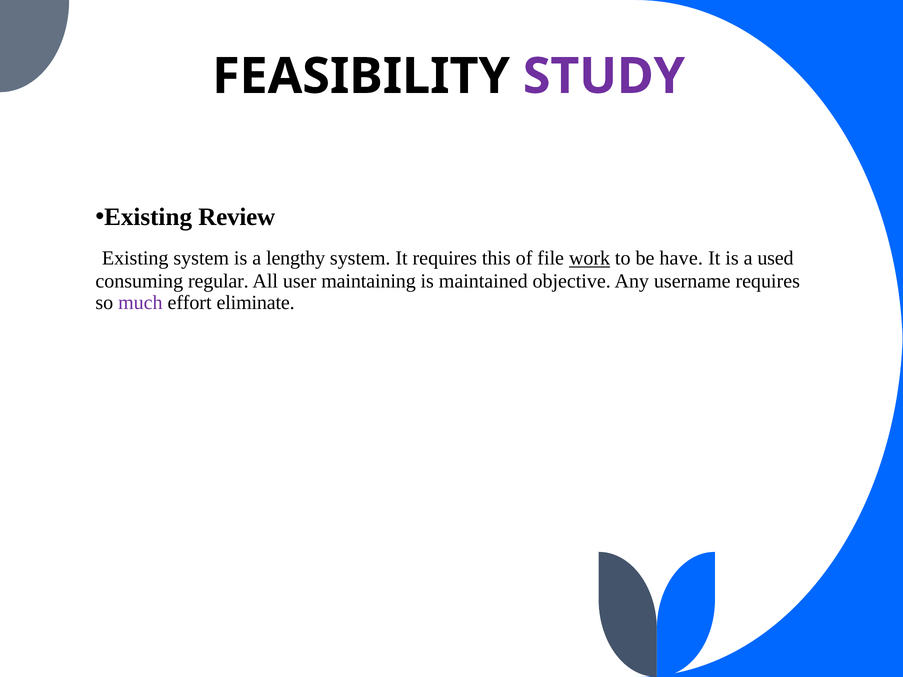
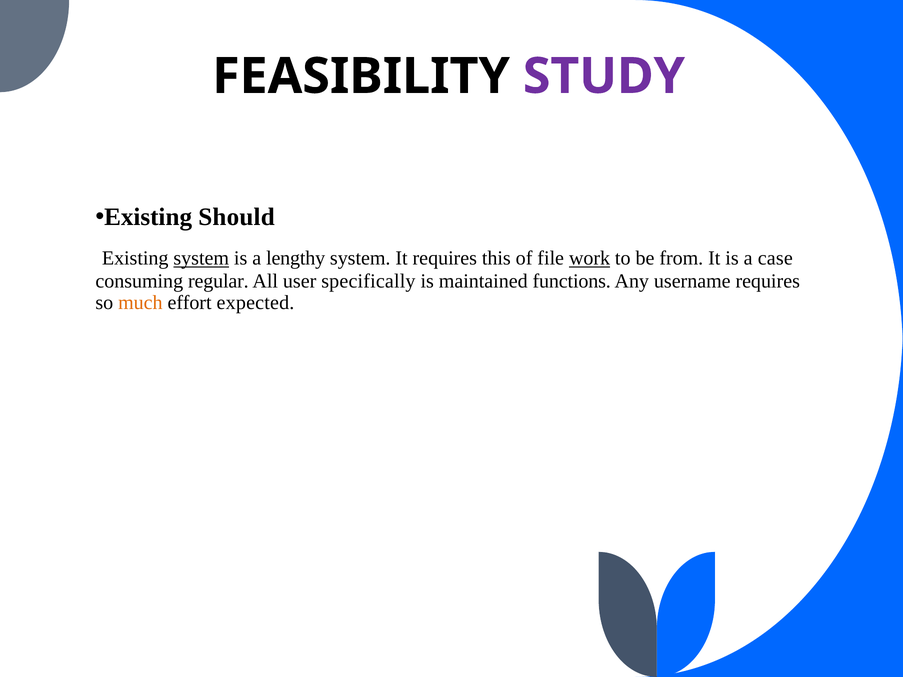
Review: Review -> Should
system at (201, 258) underline: none -> present
have: have -> from
used: used -> case
maintaining: maintaining -> specifically
objective: objective -> functions
much colour: purple -> orange
eliminate: eliminate -> expected
